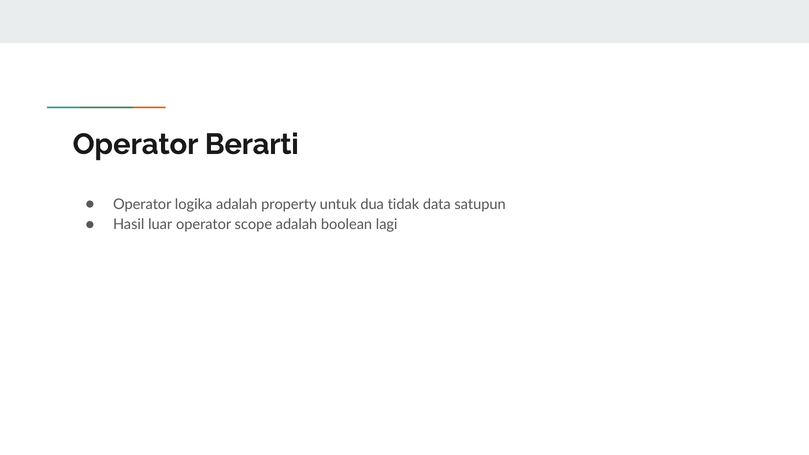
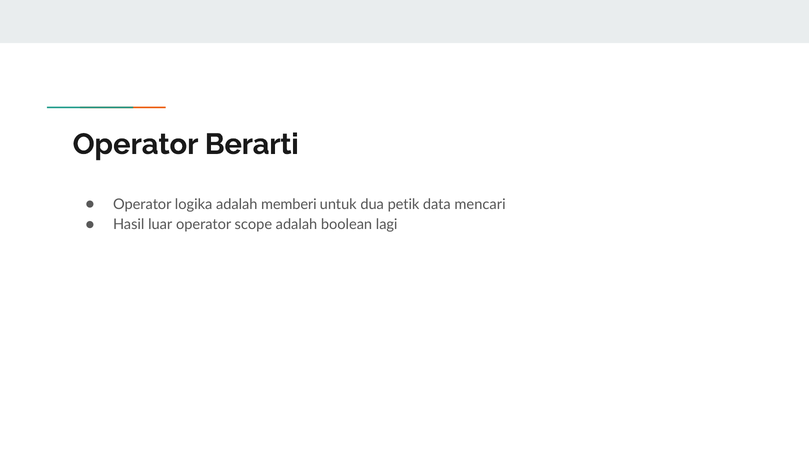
property: property -> memberi
tidak: tidak -> petik
satupun: satupun -> mencari
